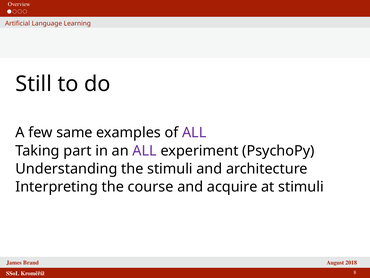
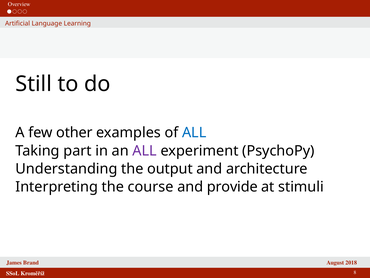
same: same -> other
ALL at (194, 132) colour: purple -> blue
the stimuli: stimuli -> output
acquire: acquire -> provide
